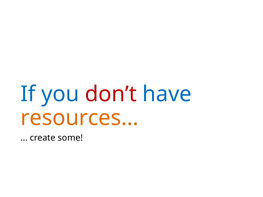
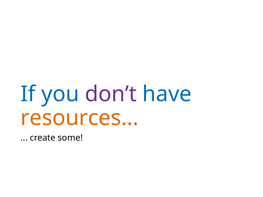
don’t colour: red -> purple
